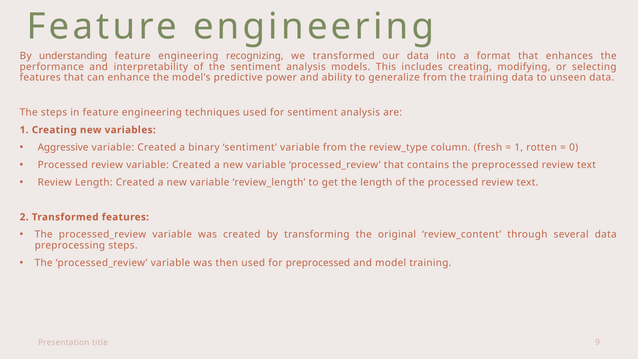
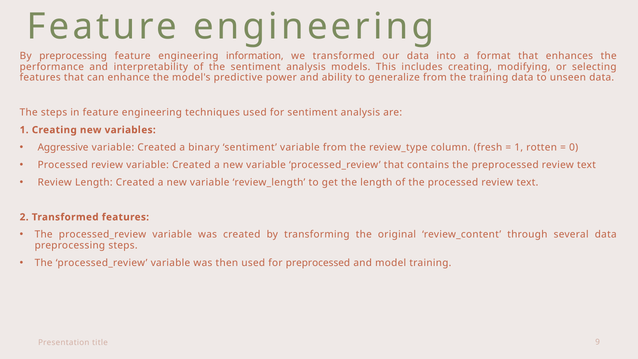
By understanding: understanding -> preprocessing
recognizing: recognizing -> information
